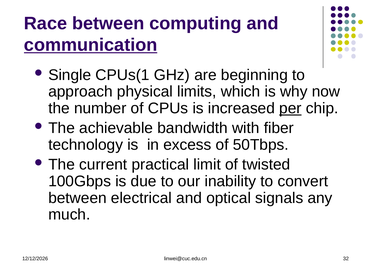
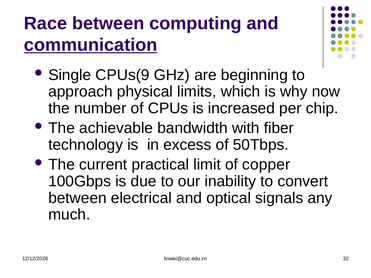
CPUs(1: CPUs(1 -> CPUs(9
per underline: present -> none
twisted: twisted -> copper
